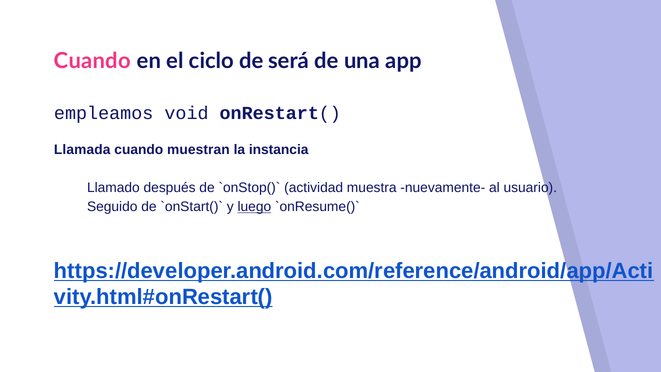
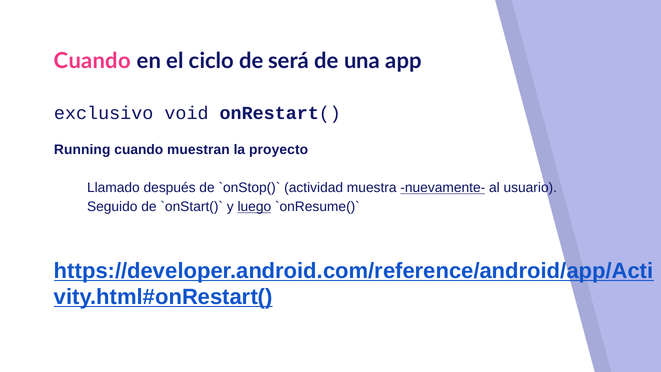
empleamos: empleamos -> exclusivo
Llamada: Llamada -> Running
instancia: instancia -> proyecto
nuevamente- underline: none -> present
